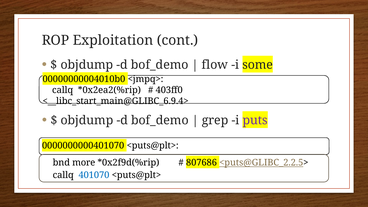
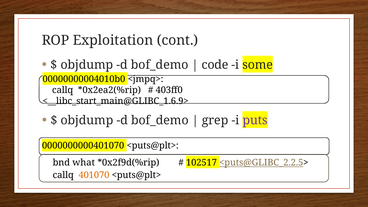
flow: flow -> code
<__libc_start_main@GLIBC_6.9.4>: <__libc_start_main@GLIBC_6.9.4> -> <__libc_start_main@GLIBC_1.6.9>
more: more -> what
807686: 807686 -> 102517
401070 colour: blue -> orange
